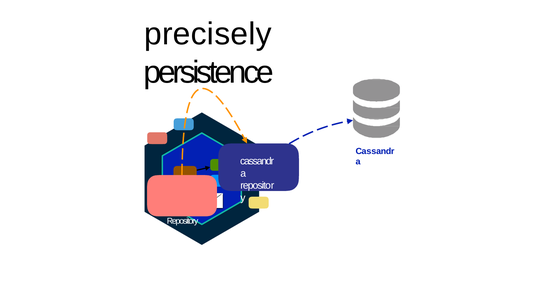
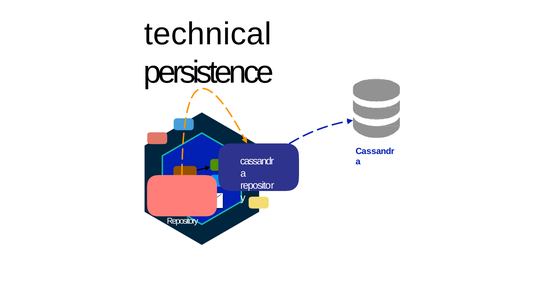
precisely: precisely -> technical
